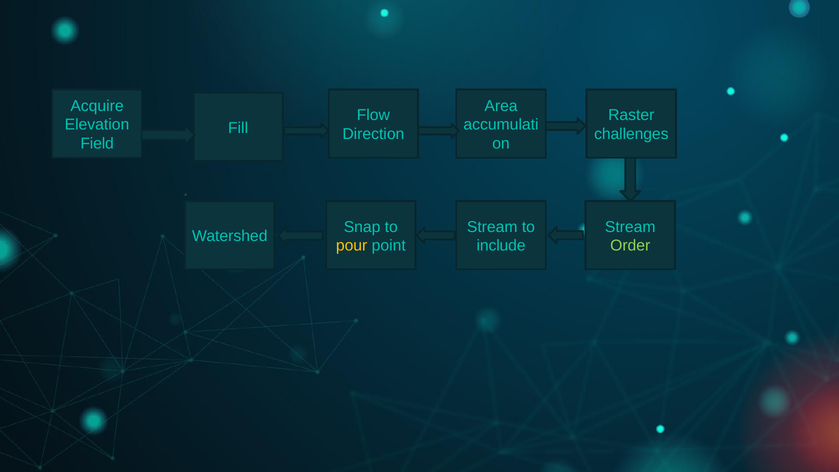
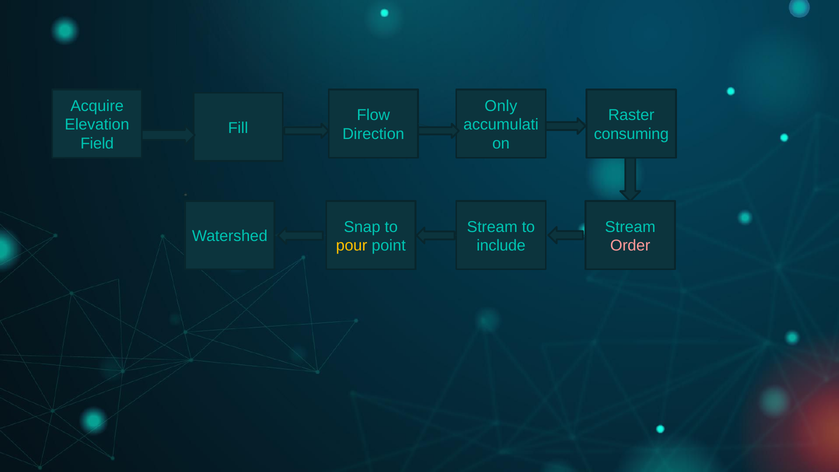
Area: Area -> Only
challenges: challenges -> consuming
Order colour: light green -> pink
